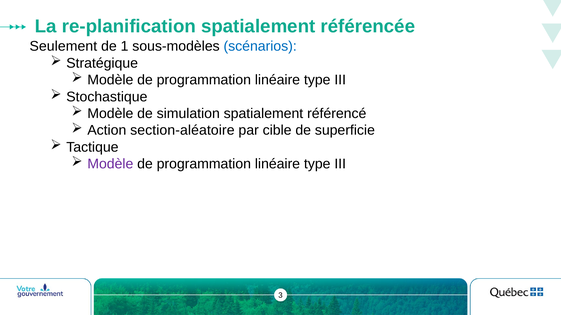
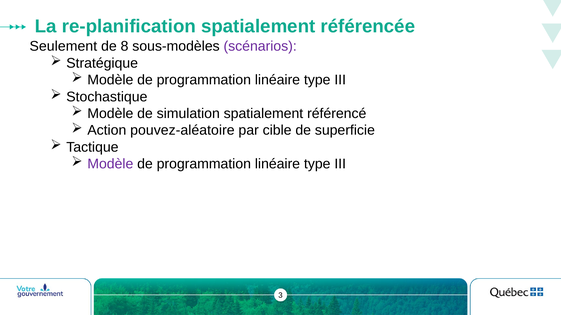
1: 1 -> 8
scénarios colour: blue -> purple
section-aléatoire: section-aléatoire -> pouvez-aléatoire
